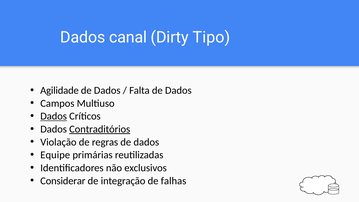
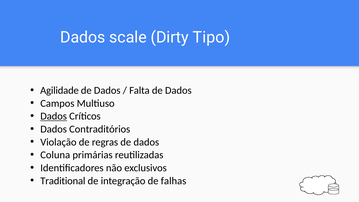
canal: canal -> scale
Contraditórios underline: present -> none
Equipe: Equipe -> Coluna
Considerar: Considerar -> Traditional
